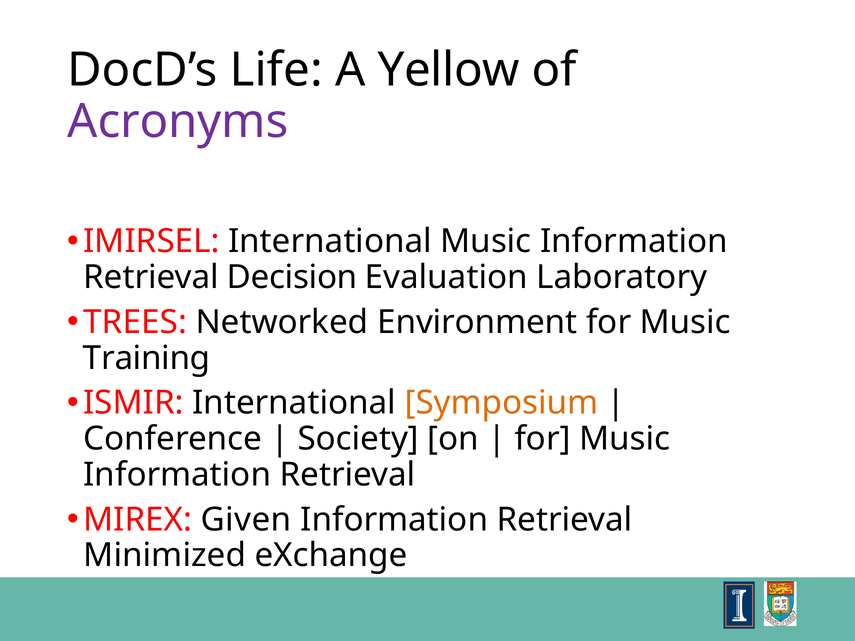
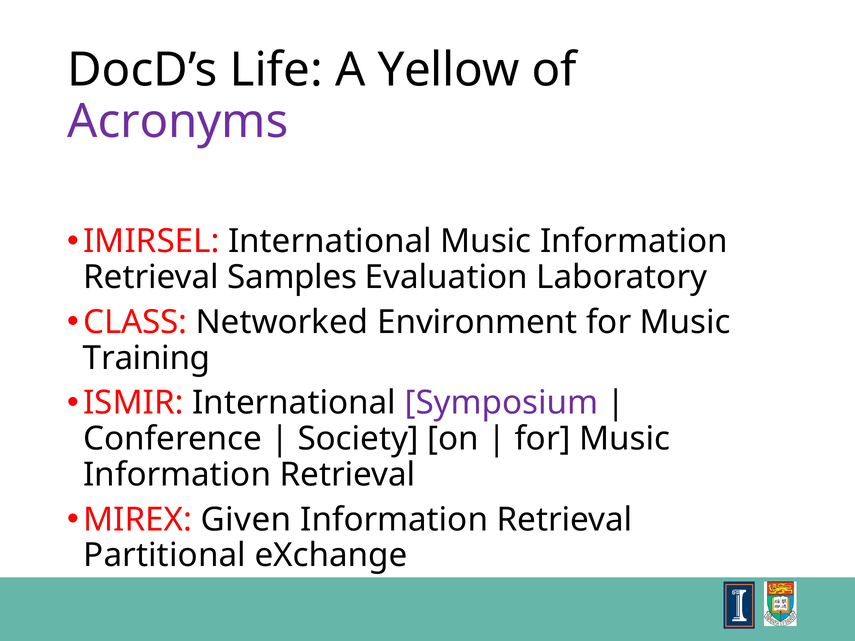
Decision: Decision -> Samples
TREES: TREES -> CLASS
Symposium colour: orange -> purple
Minimized: Minimized -> Partitional
